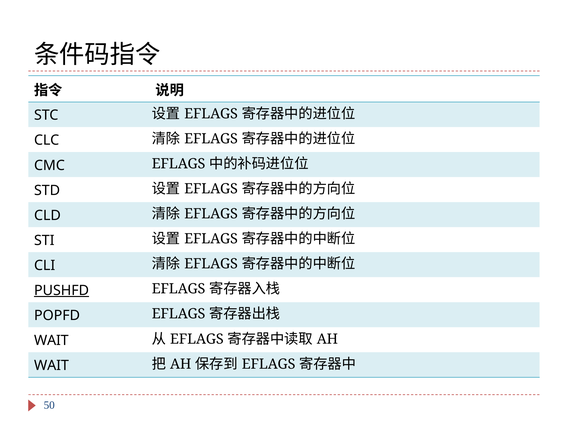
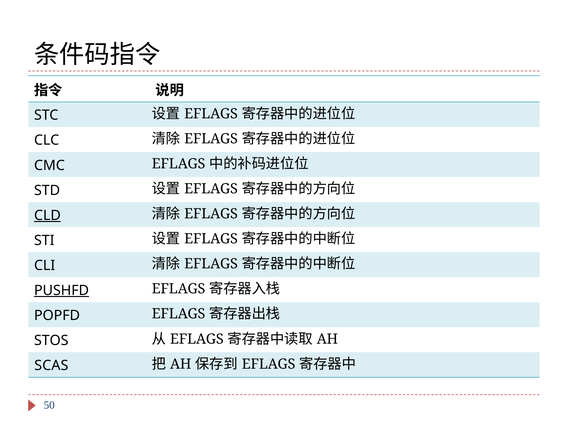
CLD underline: none -> present
WAIT at (51, 340): WAIT -> STOS
WAIT at (51, 366): WAIT -> SCAS
